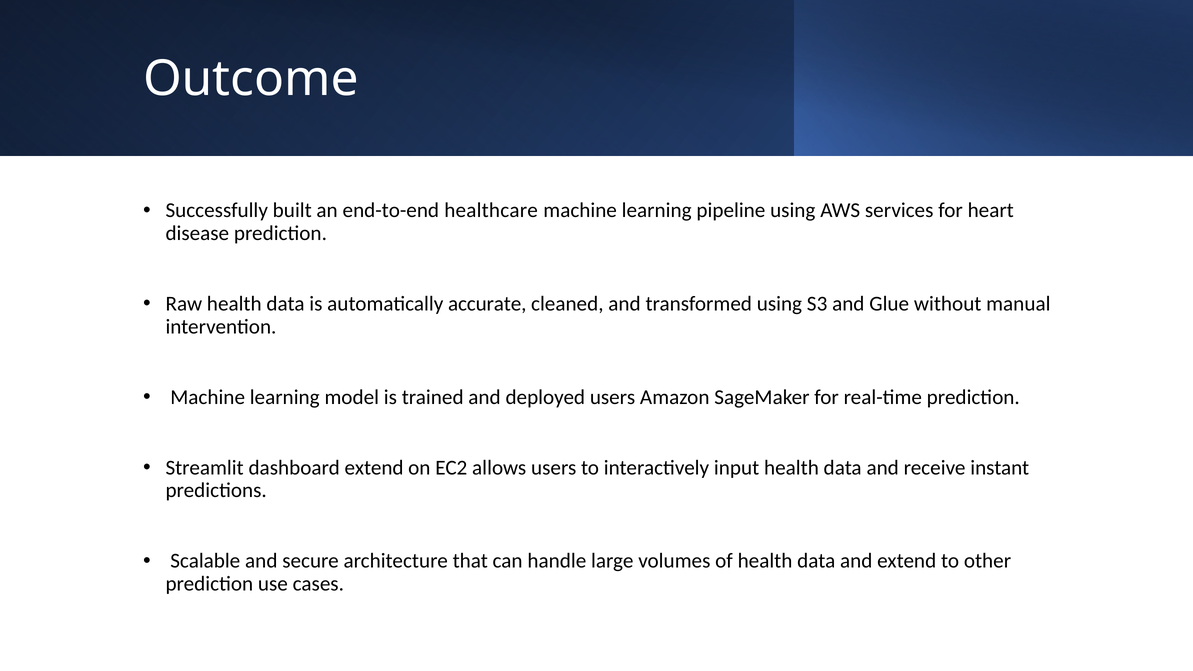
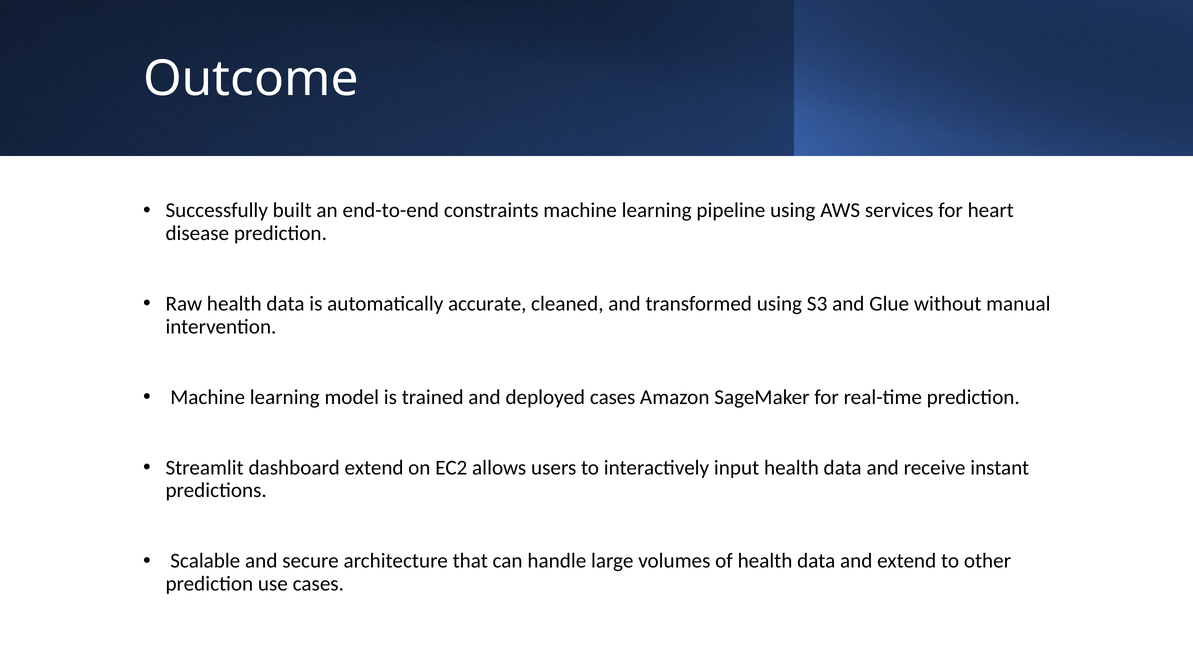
healthcare: healthcare -> constraints
deployed users: users -> cases
